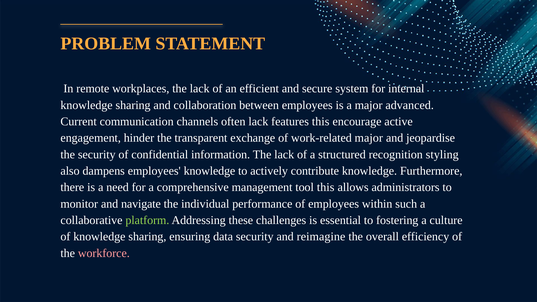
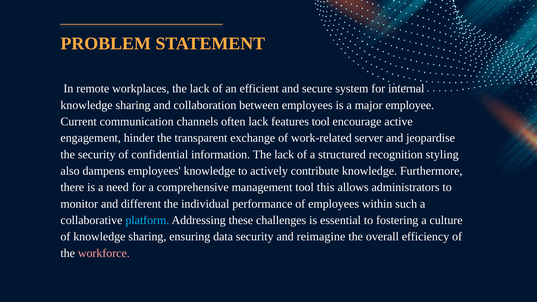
advanced: advanced -> employee
features this: this -> tool
work-related major: major -> server
navigate: navigate -> different
platform colour: light green -> light blue
